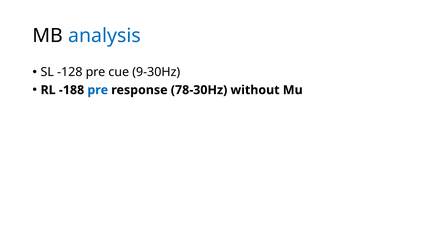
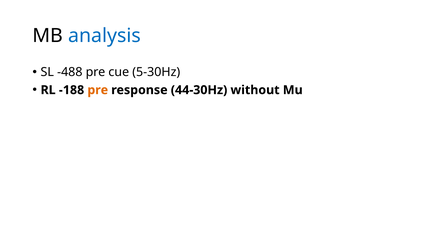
-128: -128 -> -488
9-30Hz: 9-30Hz -> 5-30Hz
pre at (98, 90) colour: blue -> orange
78-30Hz: 78-30Hz -> 44-30Hz
